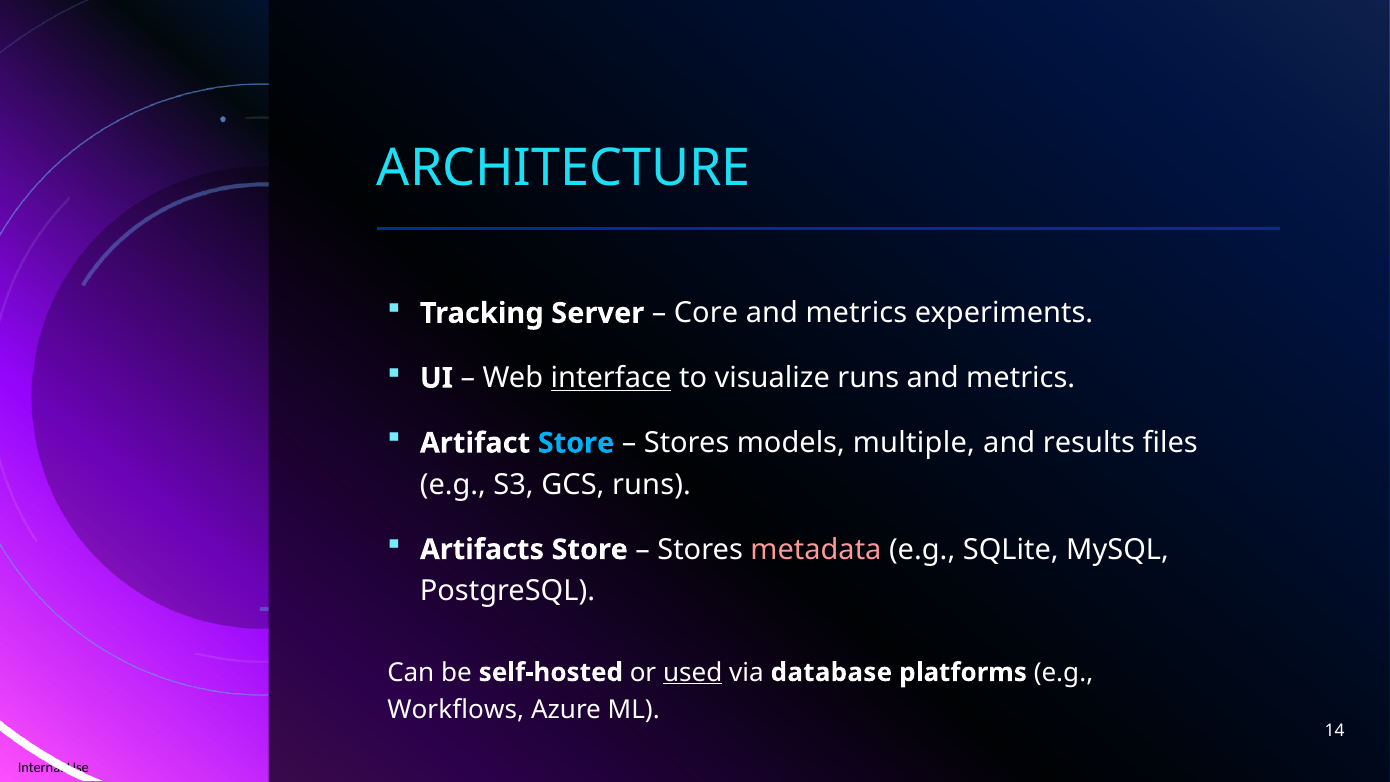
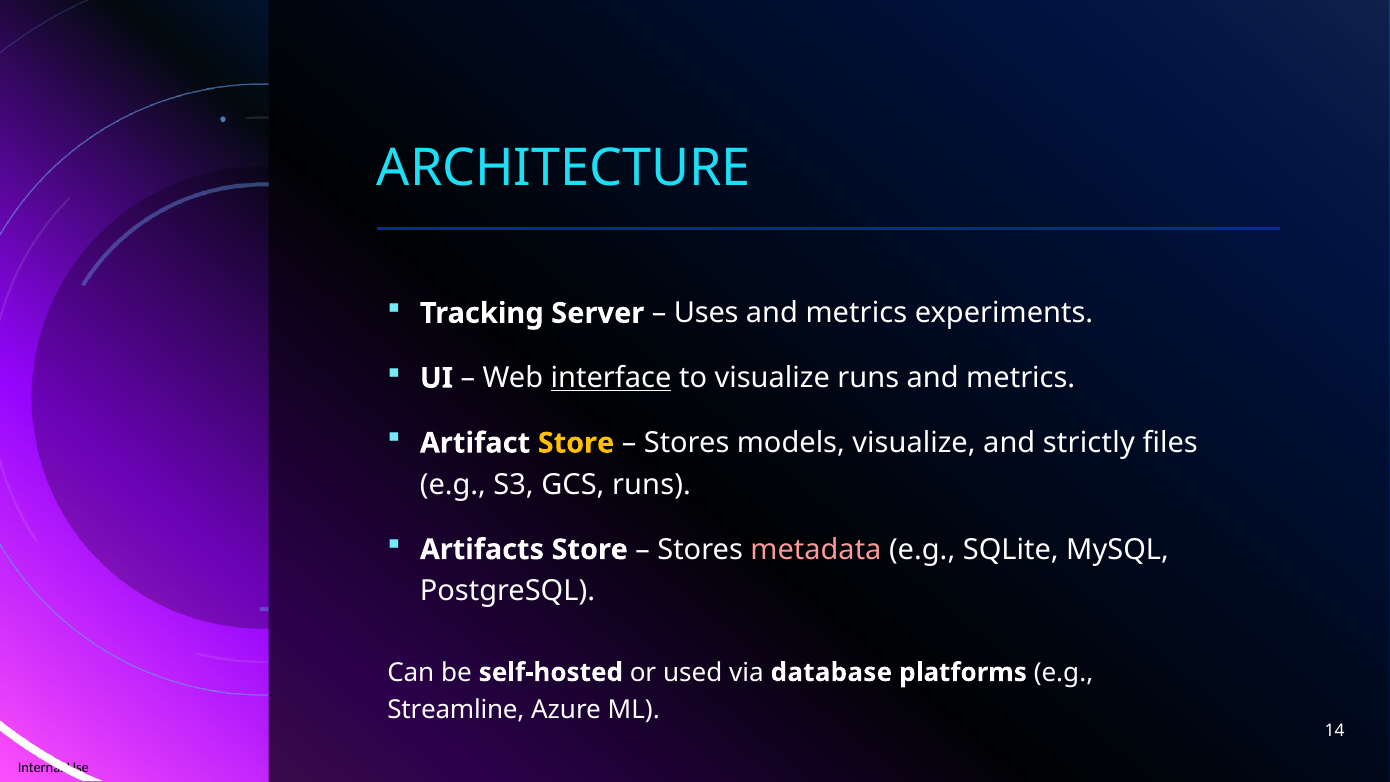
Core: Core -> Uses
Store at (576, 443) colour: light blue -> yellow
models multiple: multiple -> visualize
results: results -> strictly
used underline: present -> none
Workflows: Workflows -> Streamline
